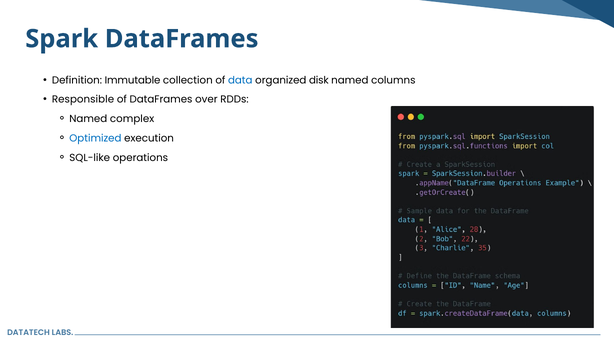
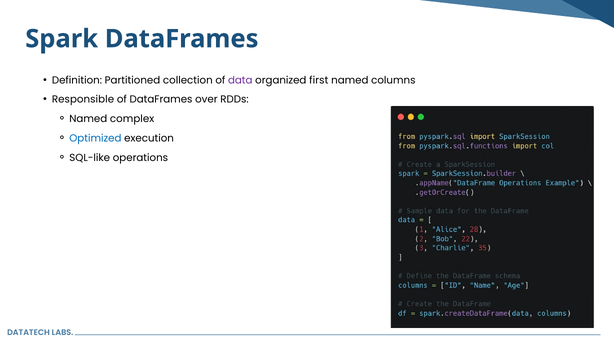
Immutable: Immutable -> Partitioned
data colour: blue -> purple
disk: disk -> first
